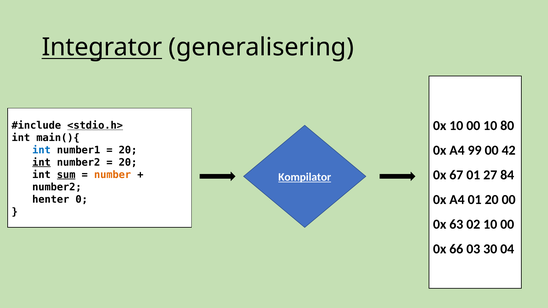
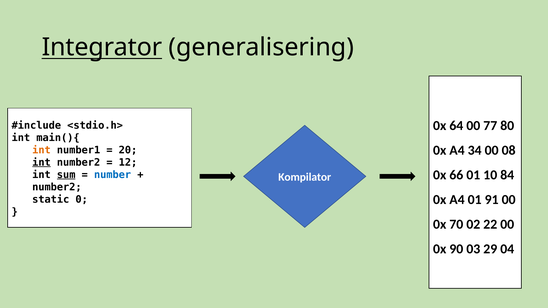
0x 10: 10 -> 64
00 10: 10 -> 77
<stdio.h> underline: present -> none
99: 99 -> 34
42: 42 -> 08
int at (41, 150) colour: blue -> orange
20 at (128, 162): 20 -> 12
67: 67 -> 66
27: 27 -> 10
number colour: orange -> blue
Kompilator underline: present -> none
01 20: 20 -> 91
henter: henter -> static
63: 63 -> 70
02 10: 10 -> 22
66: 66 -> 90
30: 30 -> 29
